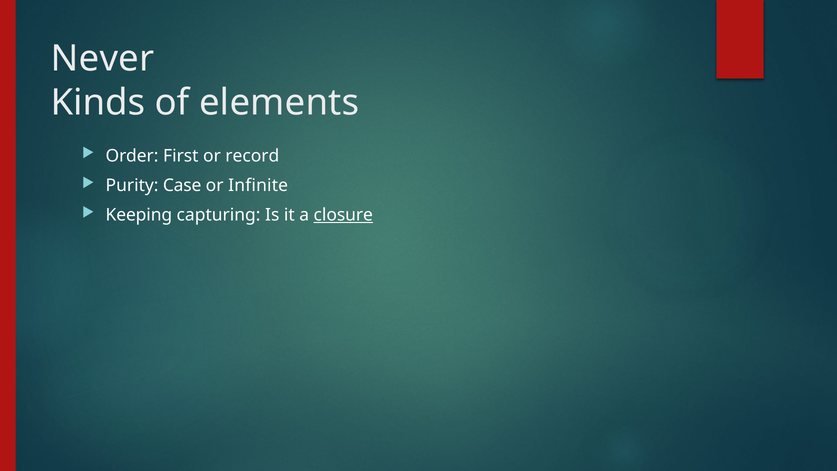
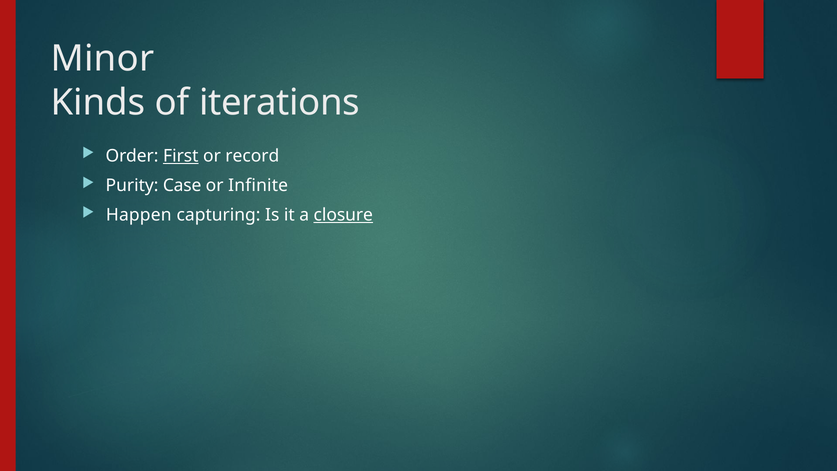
Never: Never -> Minor
elements: elements -> iterations
First underline: none -> present
Keeping: Keeping -> Happen
